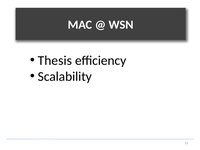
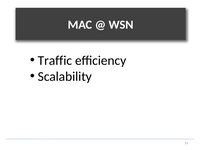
Thesis: Thesis -> Traffic
